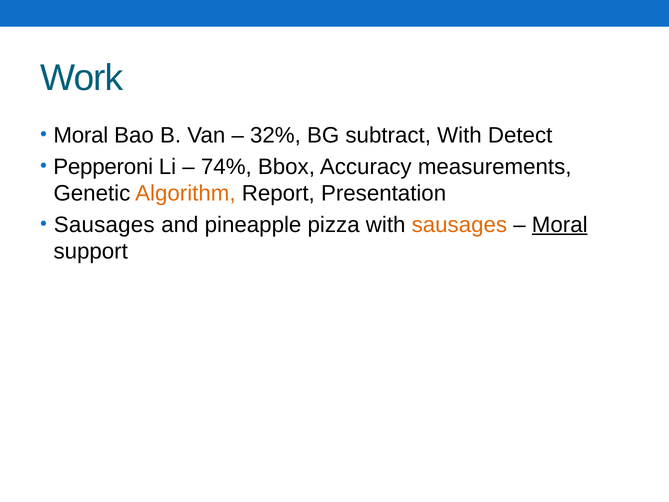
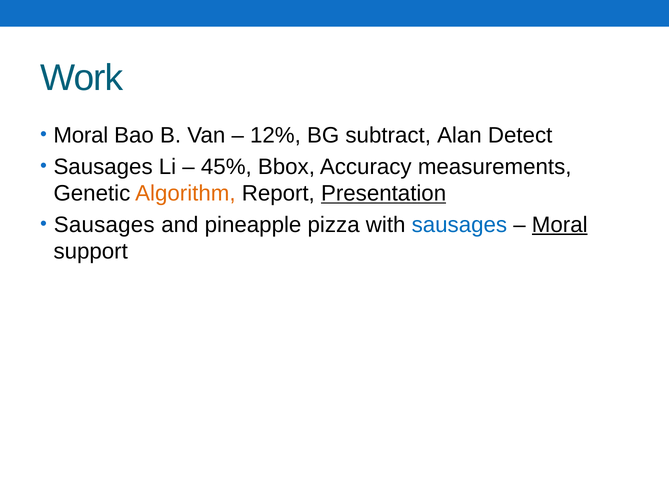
32%: 32% -> 12%
subtract With: With -> Alan
Pepperoni at (103, 167): Pepperoni -> Sausages
74%: 74% -> 45%
Presentation underline: none -> present
sausages at (459, 225) colour: orange -> blue
